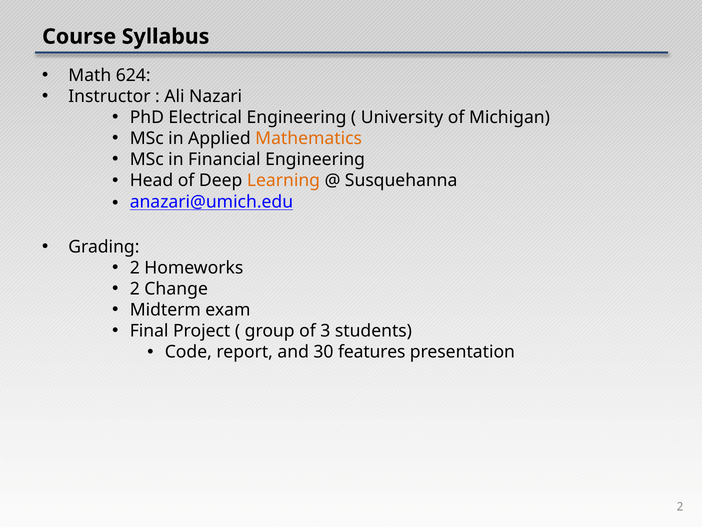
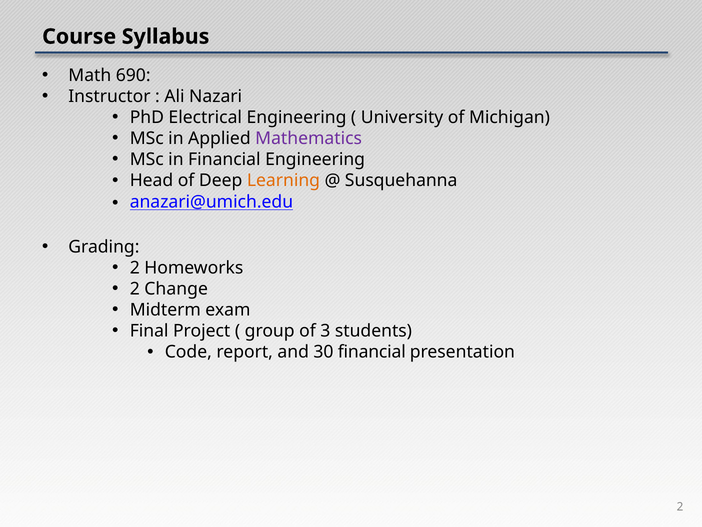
624: 624 -> 690
Mathematics colour: orange -> purple
30 features: features -> financial
